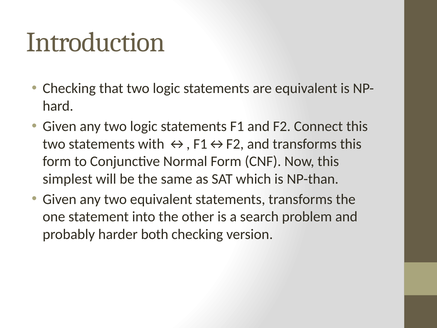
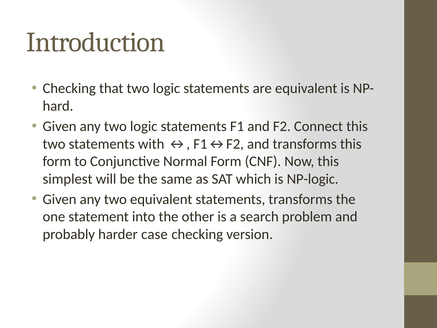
NP-than: NP-than -> NP-logic
both: both -> case
